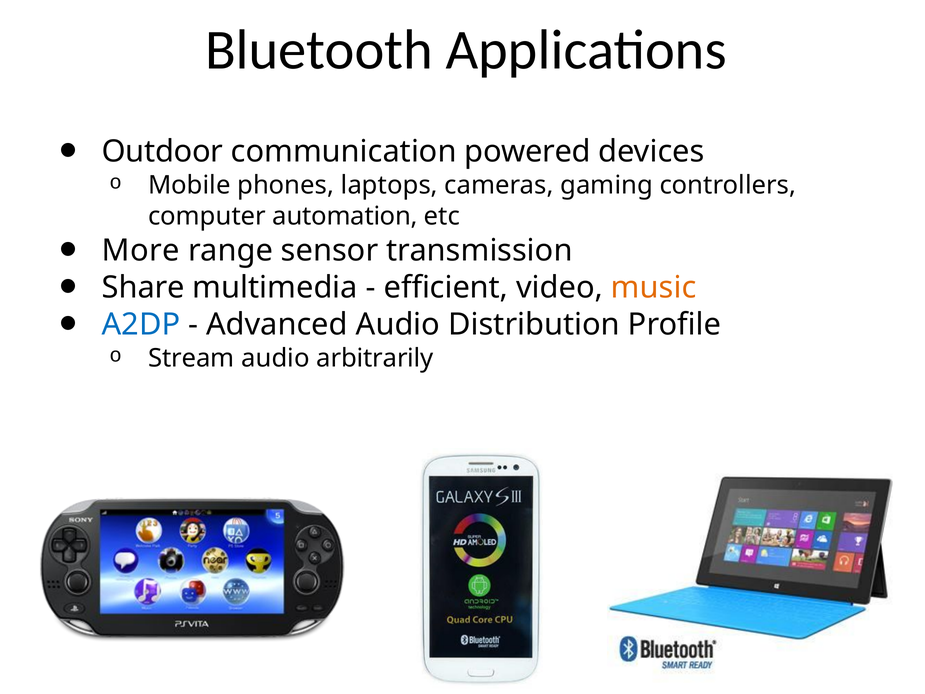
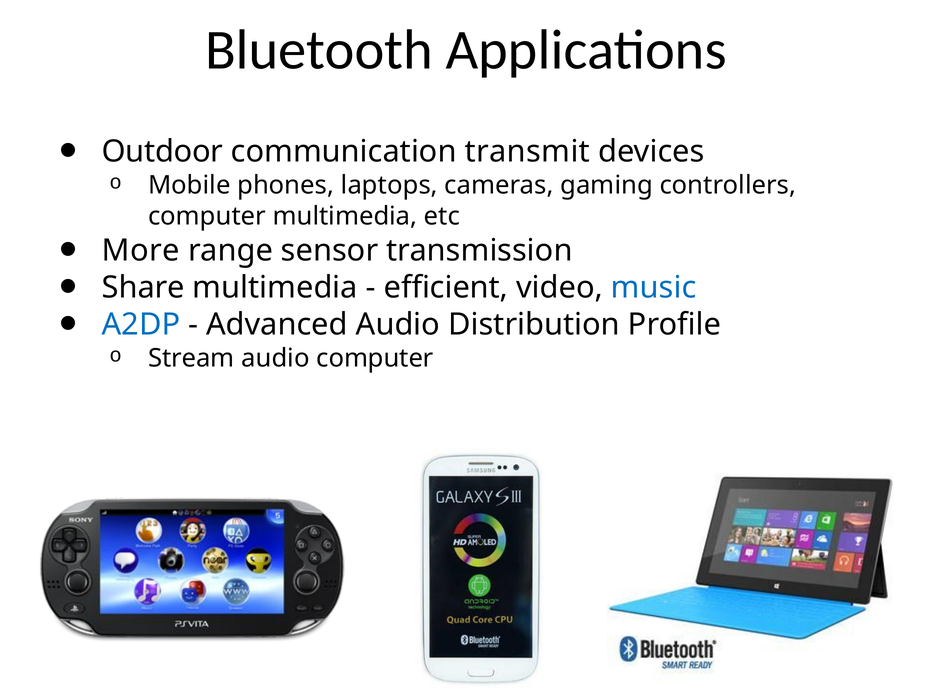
powered: powered -> transmit
computer automation: automation -> multimedia
music colour: orange -> blue
audio arbitrarily: arbitrarily -> computer
